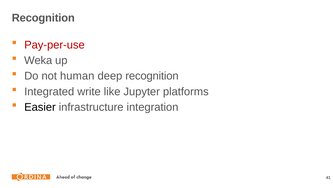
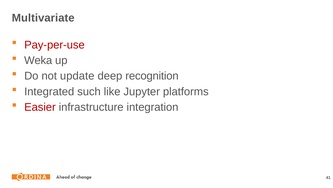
Recognition at (43, 18): Recognition -> Multivariate
human: human -> update
write: write -> such
Easier colour: black -> red
